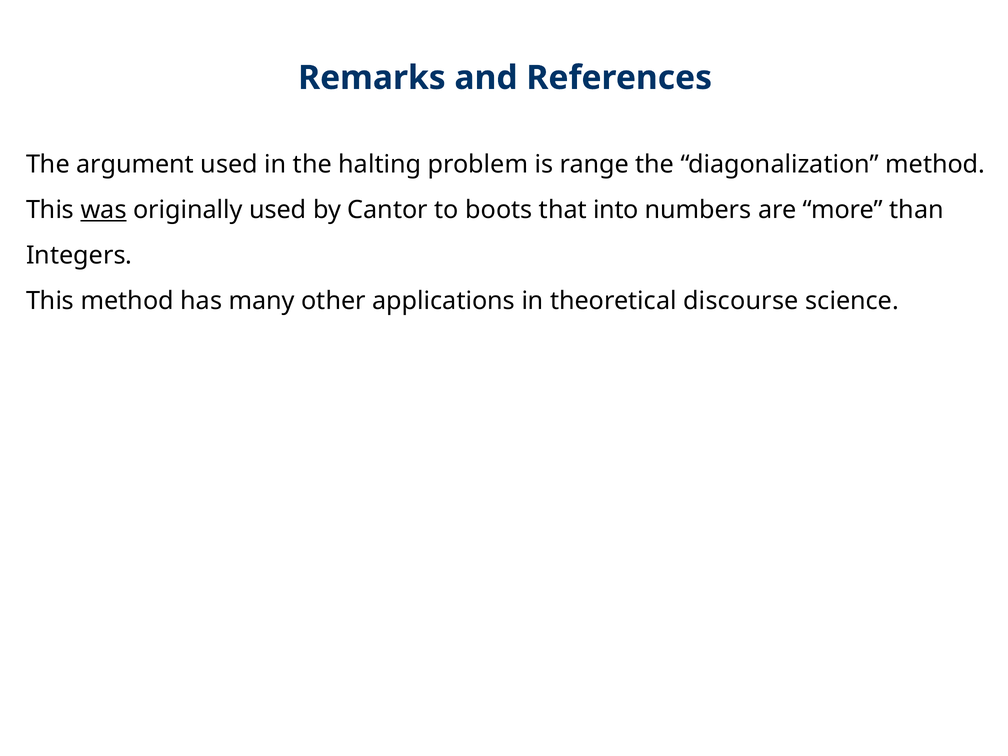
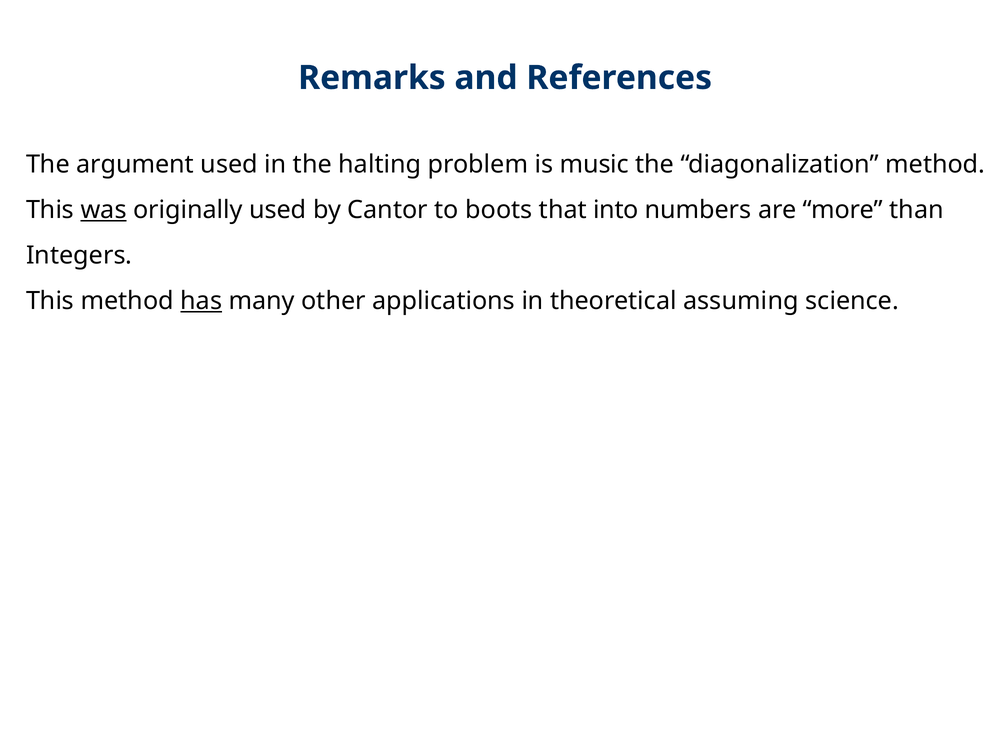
range: range -> music
has underline: none -> present
discourse: discourse -> assuming
